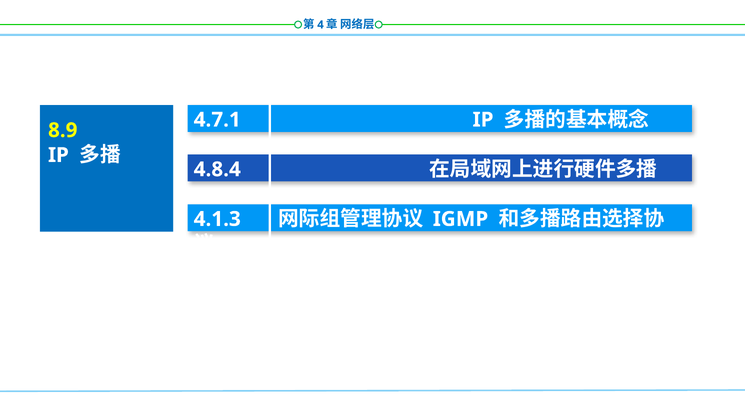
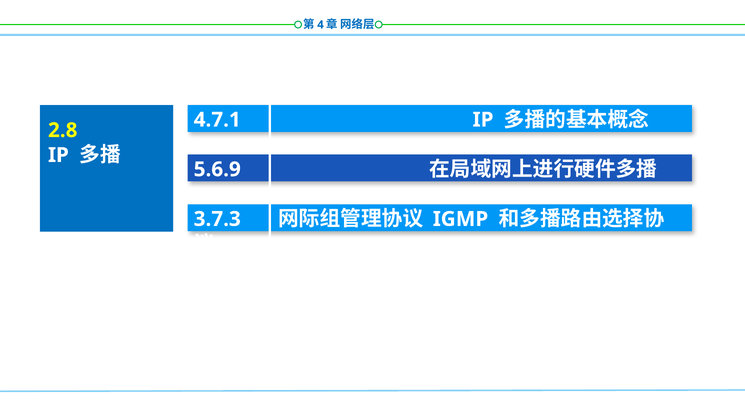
8.9: 8.9 -> 2.8
4.8.4: 4.8.4 -> 5.6.9
4.1.3: 4.1.3 -> 3.7.3
